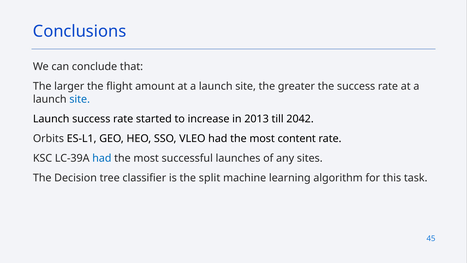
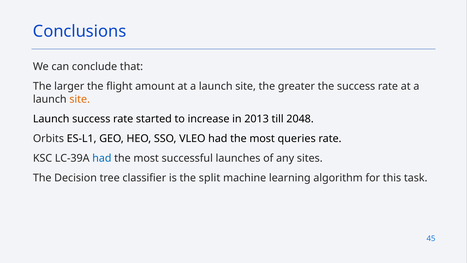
site at (80, 99) colour: blue -> orange
2042: 2042 -> 2048
content: content -> queries
